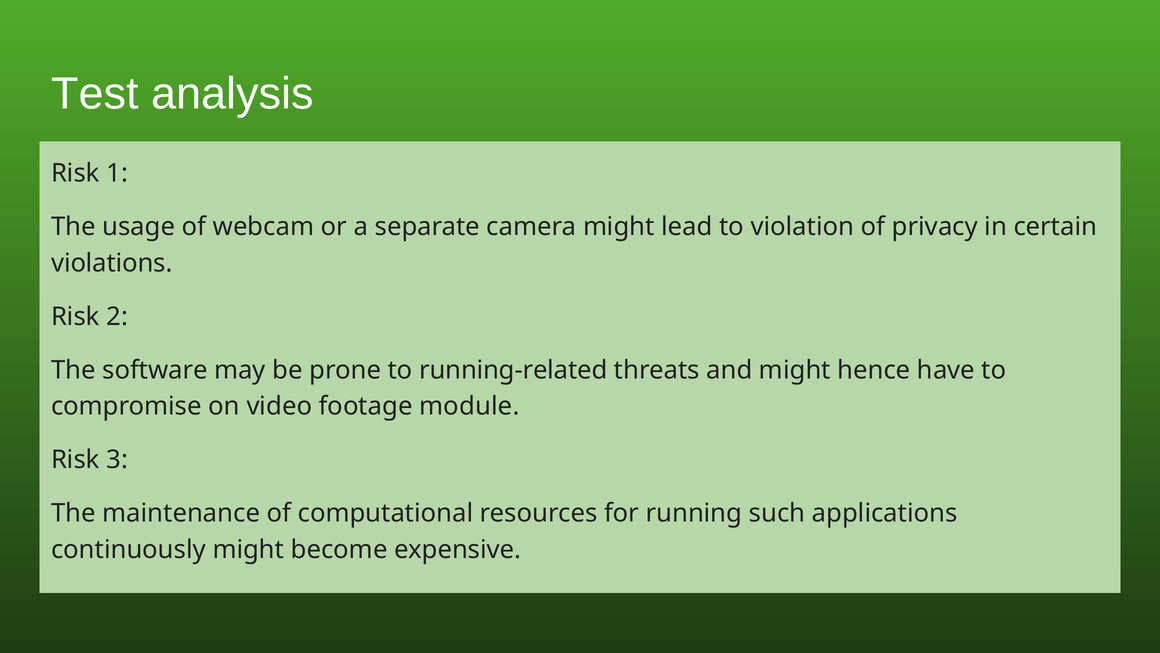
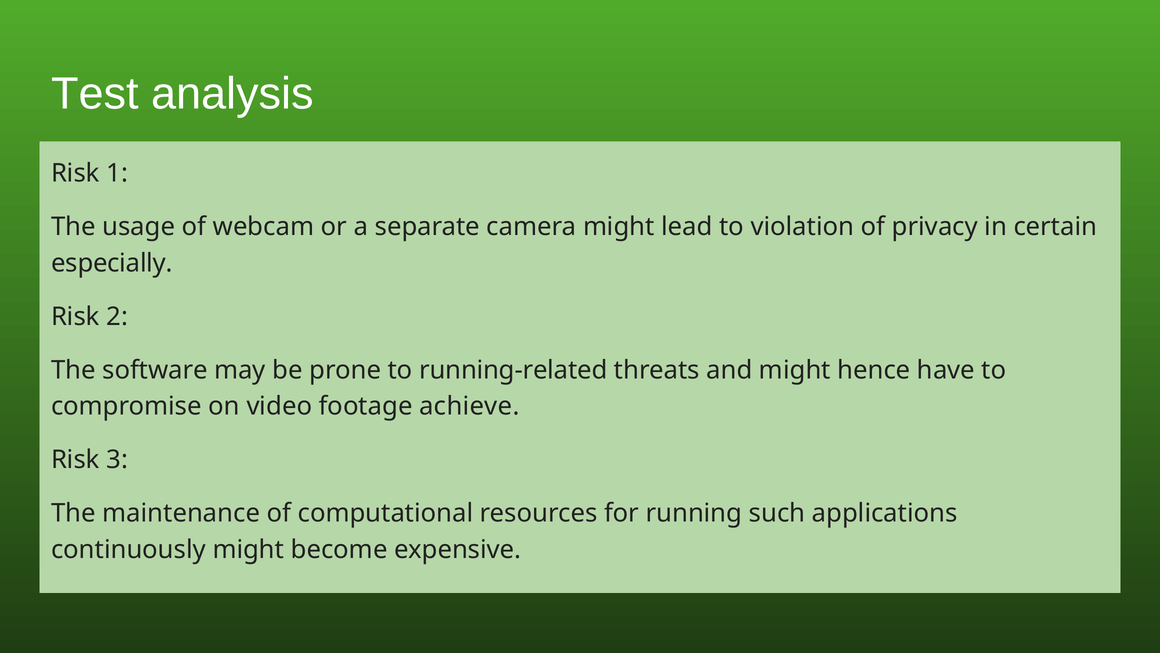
violations: violations -> especially
module: module -> achieve
